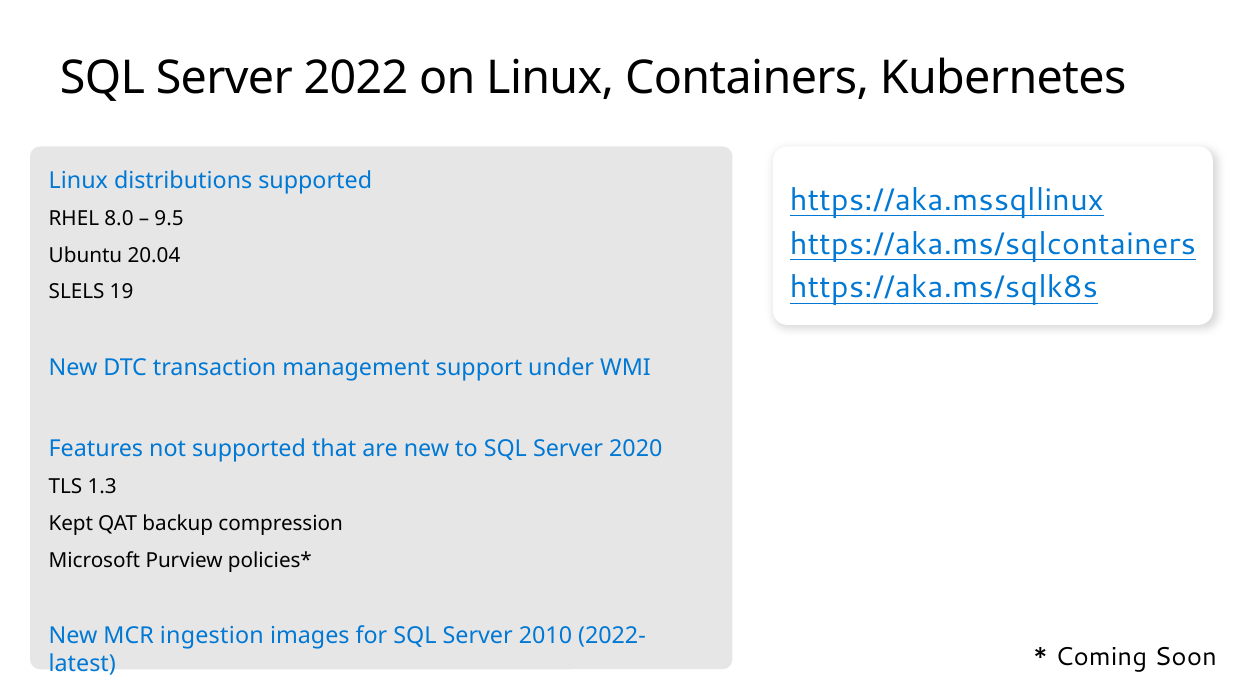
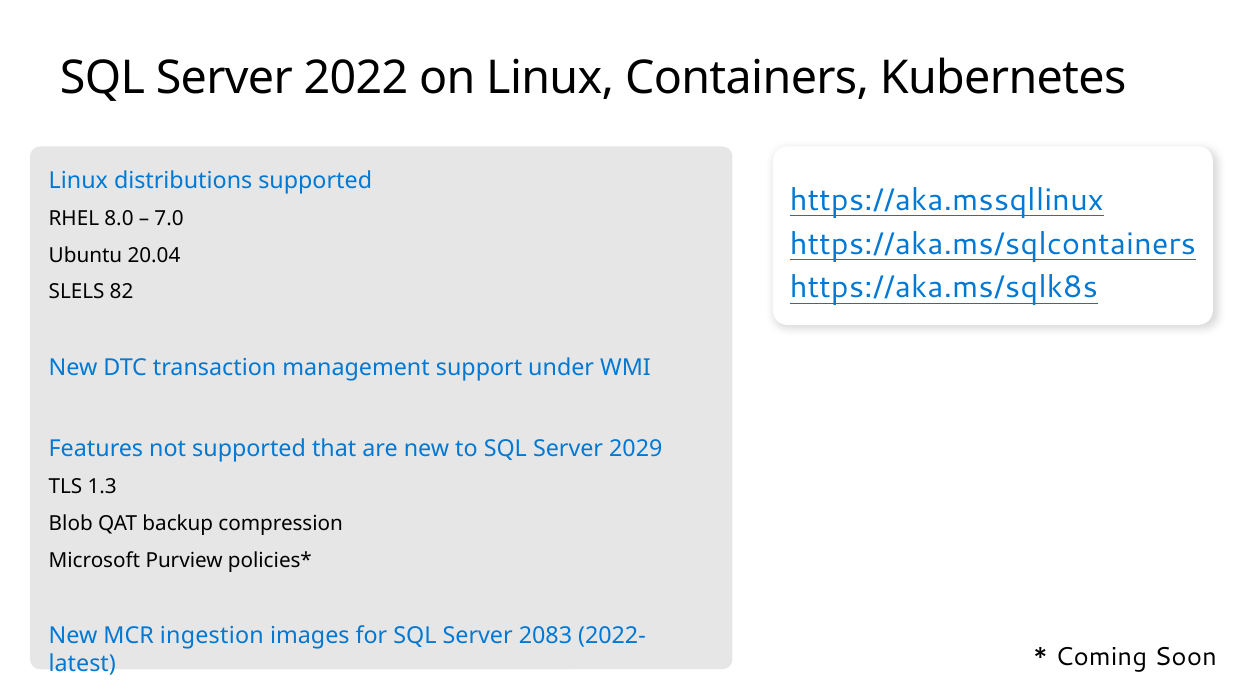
9.5: 9.5 -> 7.0
19: 19 -> 82
2020: 2020 -> 2029
Kept: Kept -> Blob
2010: 2010 -> 2083
